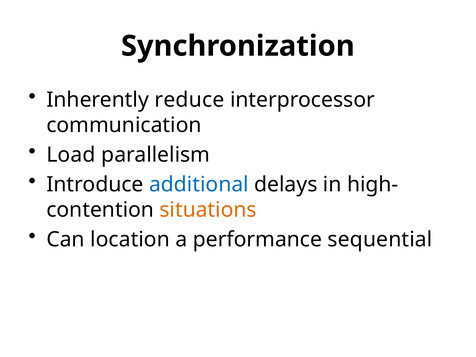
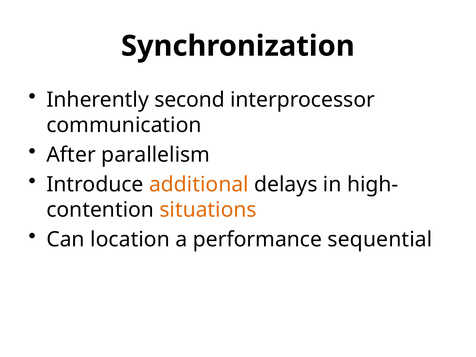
reduce: reduce -> second
Load: Load -> After
additional colour: blue -> orange
